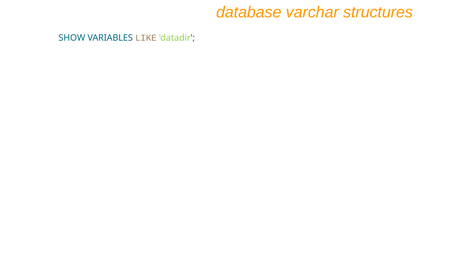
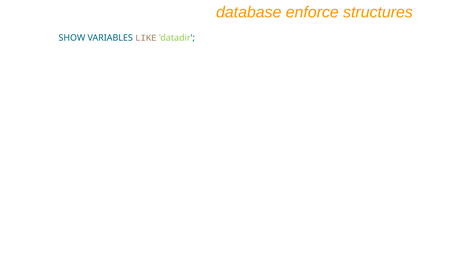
varchar: varchar -> enforce
